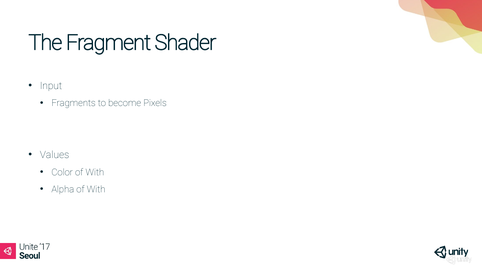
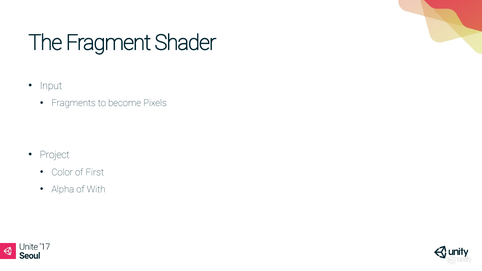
Values: Values -> Project
Color of With: With -> First
